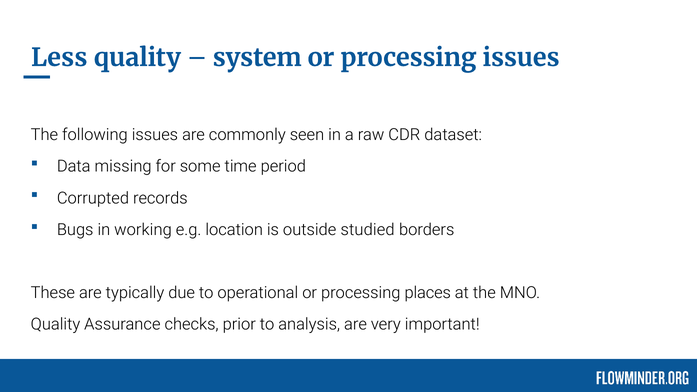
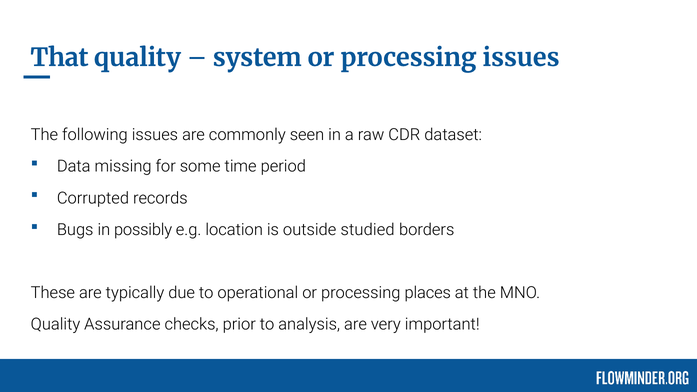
Less: Less -> That
working: working -> possibly
